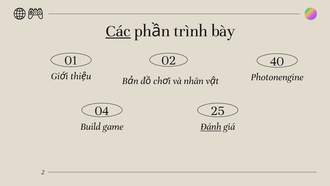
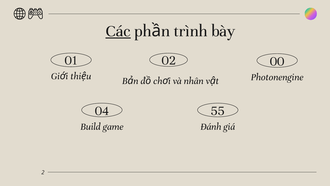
40: 40 -> 00
25: 25 -> 55
Đánh underline: present -> none
